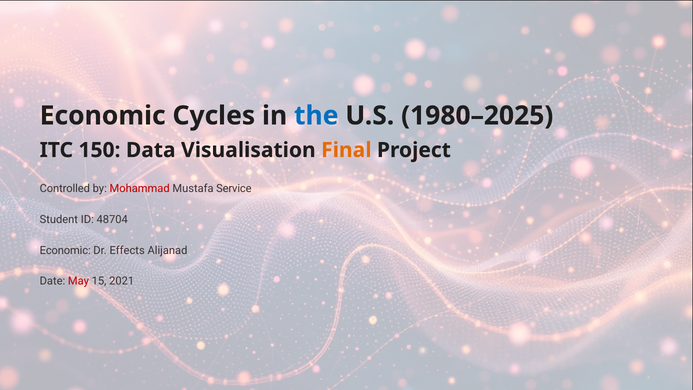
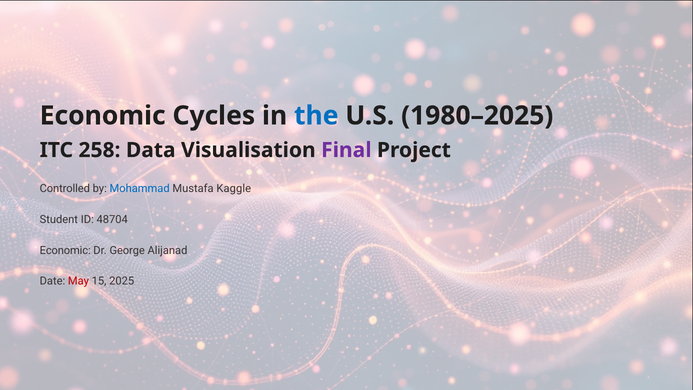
150: 150 -> 258
Final colour: orange -> purple
Mohammad colour: red -> blue
Service: Service -> Kaggle
Effects: Effects -> George
2021: 2021 -> 2025
